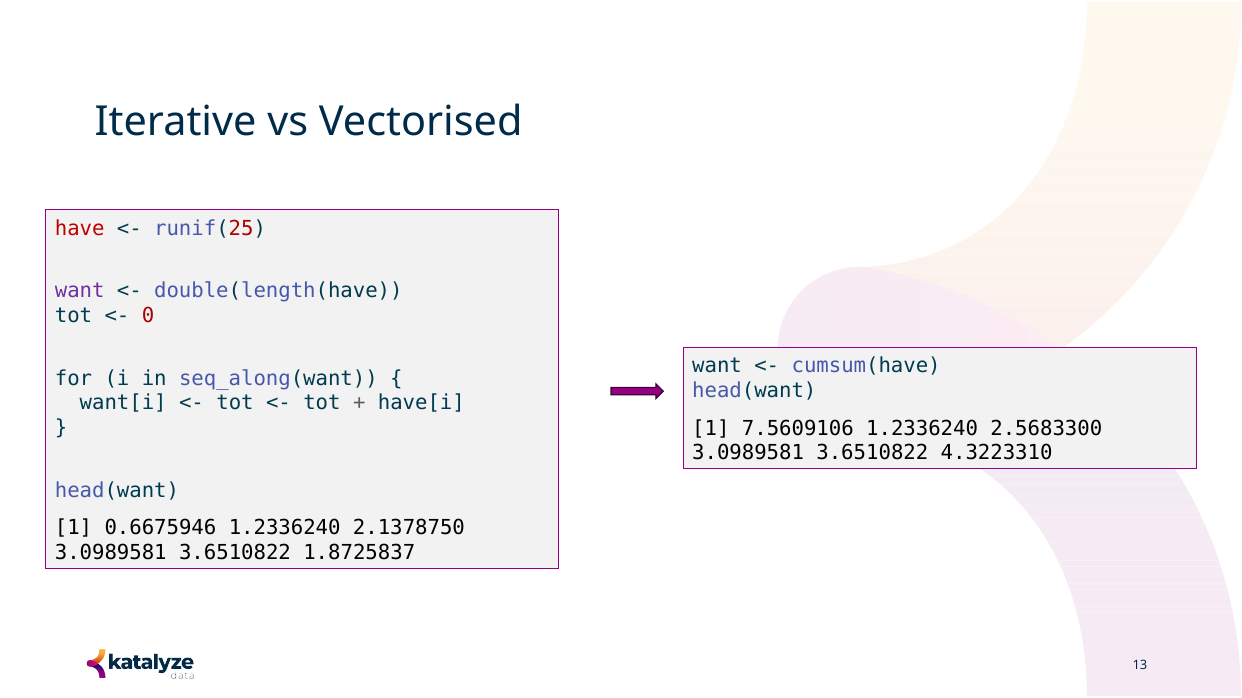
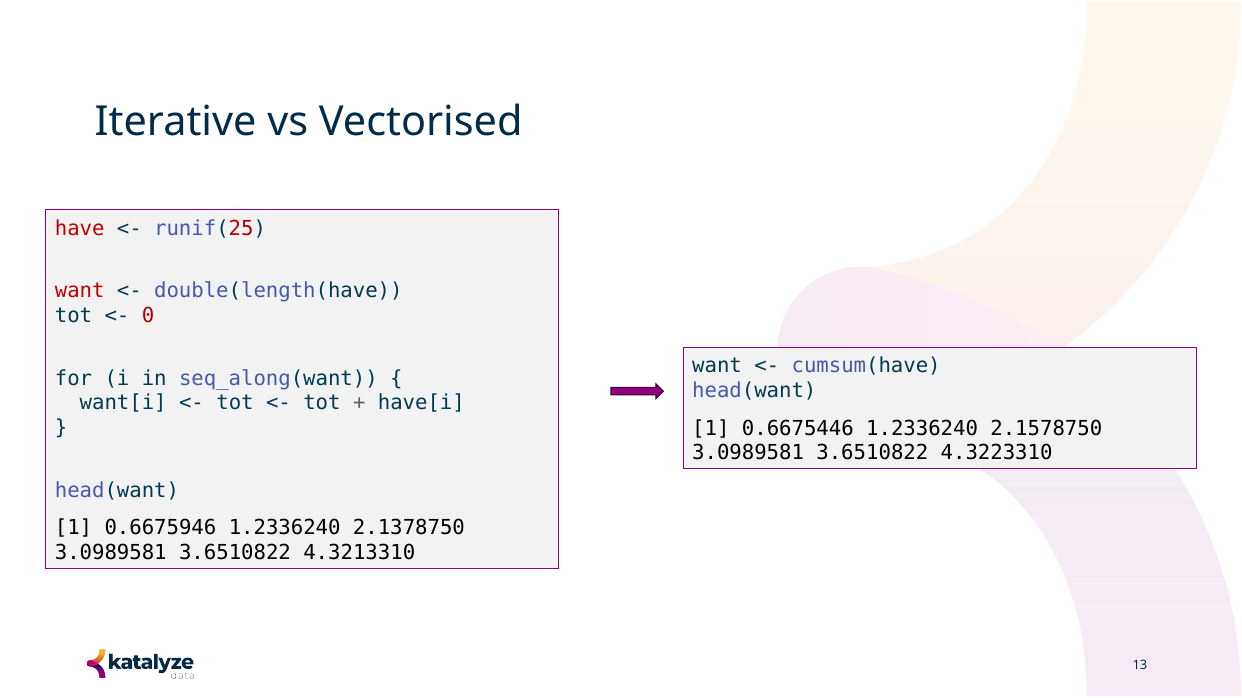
want at (80, 291) colour: purple -> red
7.5609106: 7.5609106 -> 0.6675446
2.5683300: 2.5683300 -> 2.1578750
1.8725837: 1.8725837 -> 4.3213310
